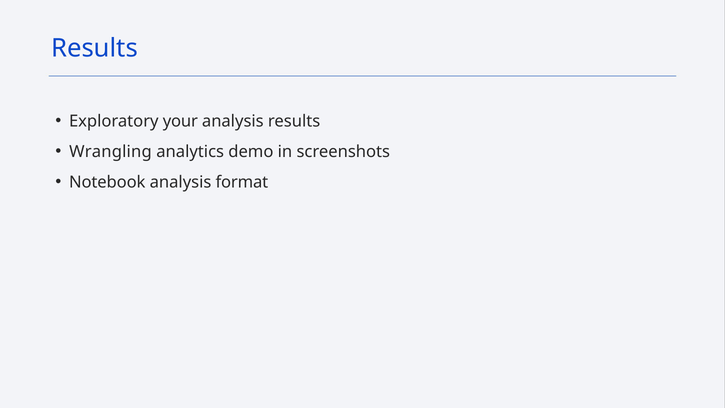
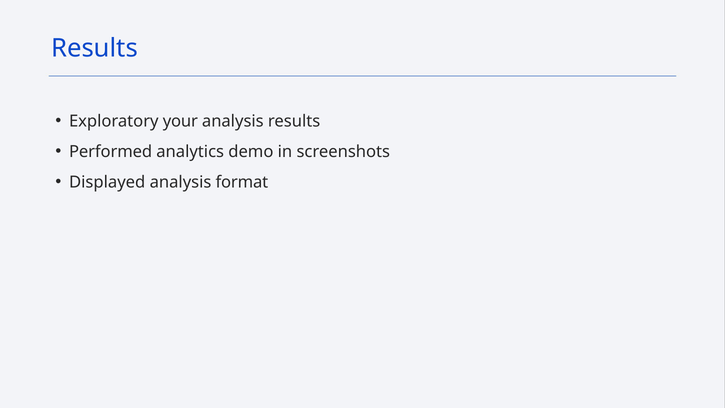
Wrangling: Wrangling -> Performed
Notebook: Notebook -> Displayed
